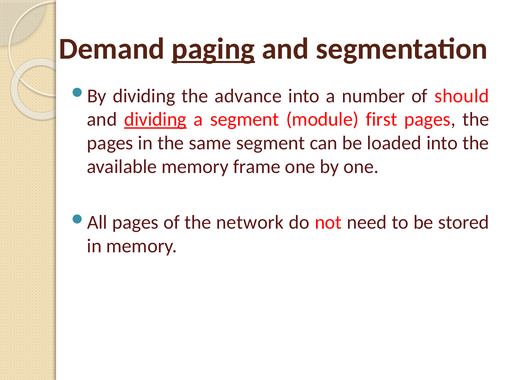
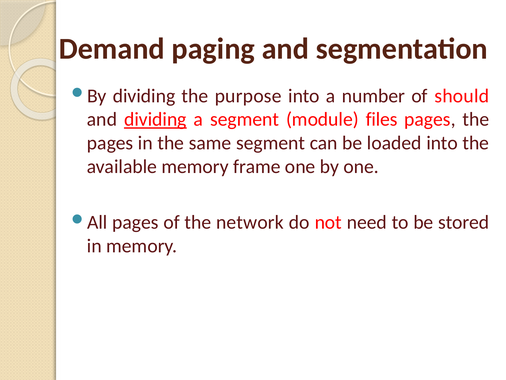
paging underline: present -> none
advance: advance -> purpose
first: first -> files
